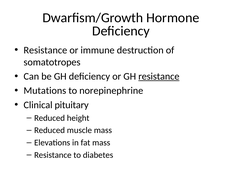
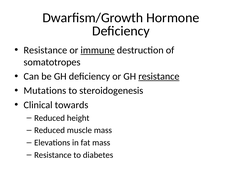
immune underline: none -> present
norepinephrine: norepinephrine -> steroidogenesis
pituitary: pituitary -> towards
